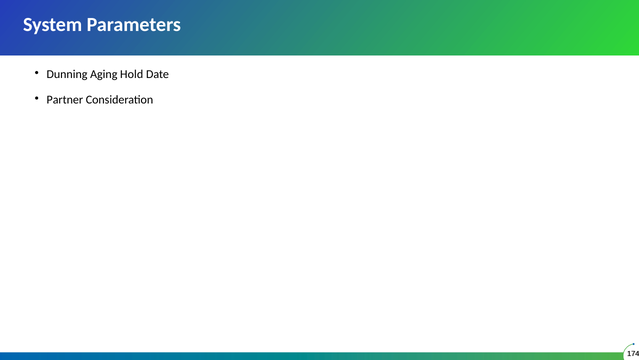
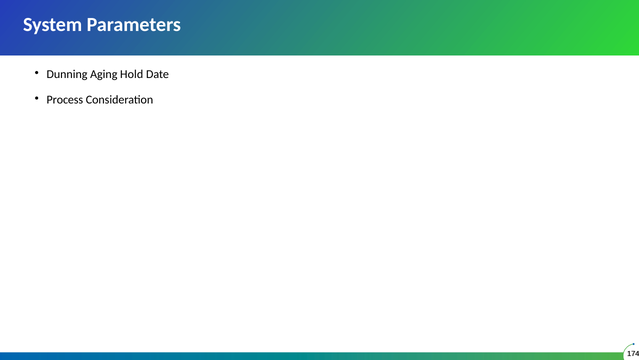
Partner: Partner -> Process
